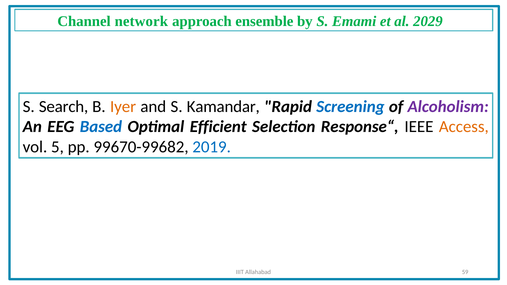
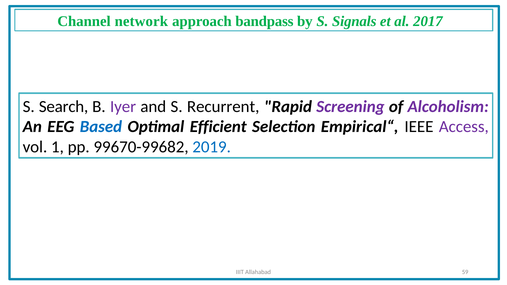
ensemble: ensemble -> bandpass
Emami: Emami -> Signals
2029: 2029 -> 2017
Iyer colour: orange -> purple
Kamandar: Kamandar -> Recurrent
Screening colour: blue -> purple
Response“: Response“ -> Empirical“
Access colour: orange -> purple
5: 5 -> 1
